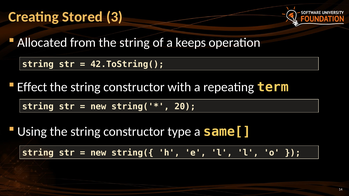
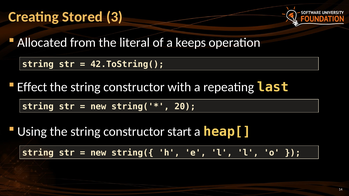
from the string: string -> literal
term: term -> last
type: type -> start
same[: same[ -> heap[
